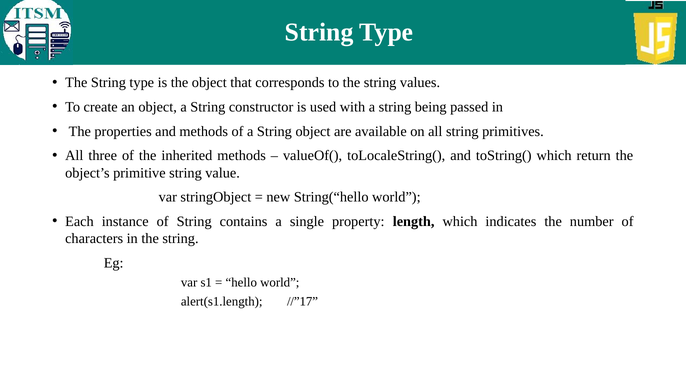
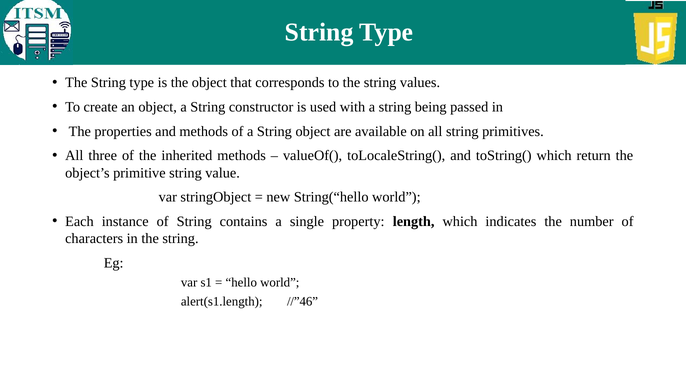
//”17: //”17 -> //”46
